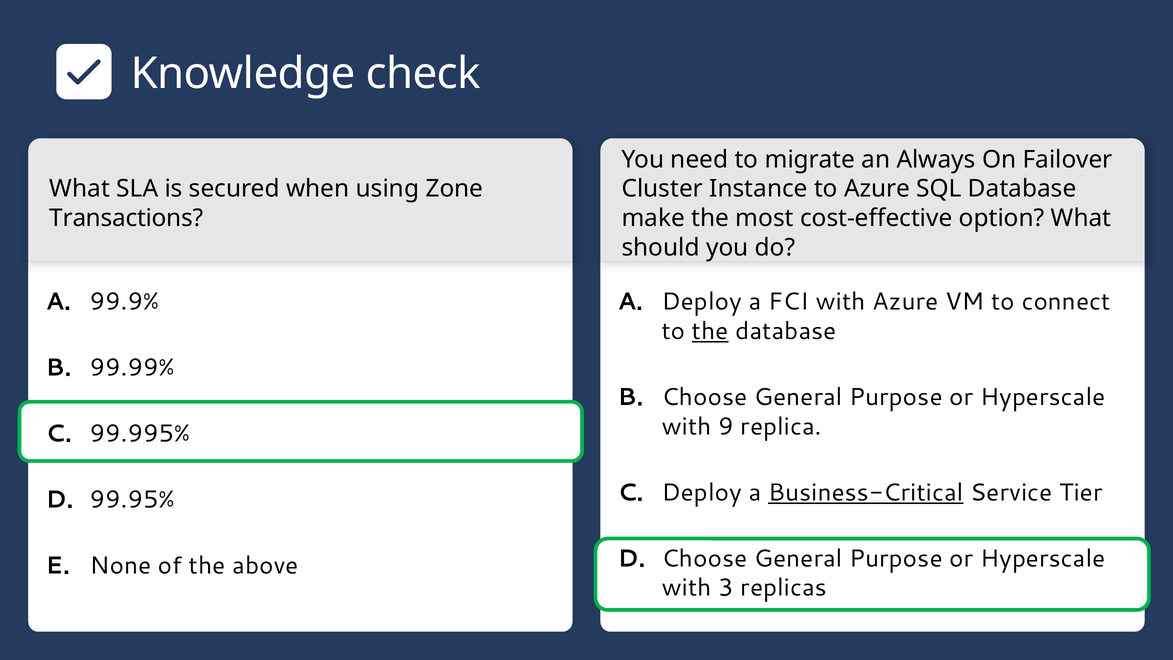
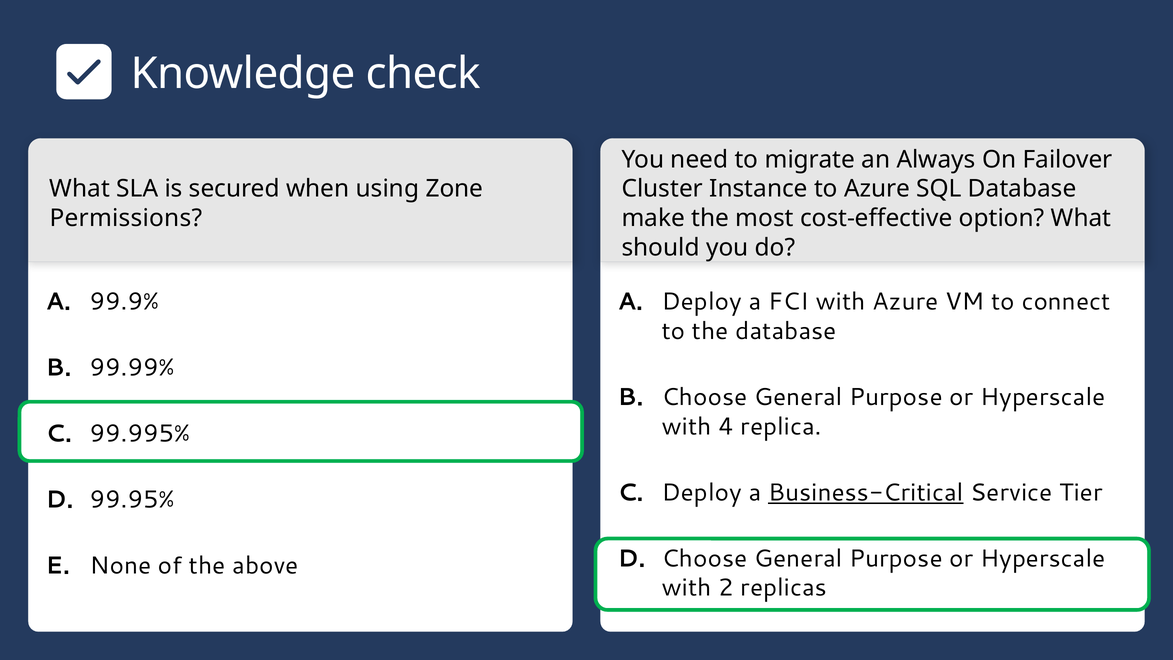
Transactions: Transactions -> Permissions
the at (710, 331) underline: present -> none
9: 9 -> 4
3: 3 -> 2
